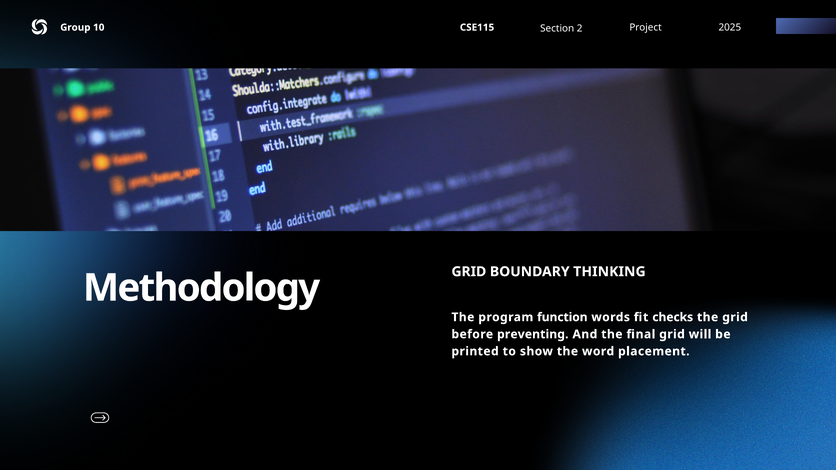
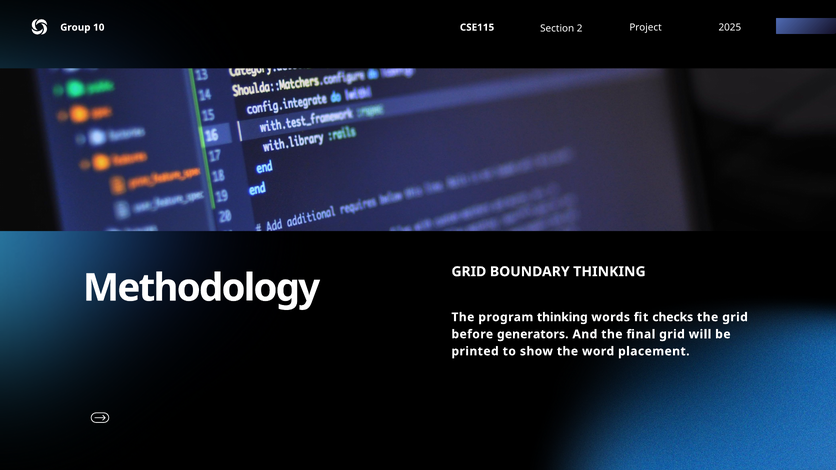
program function: function -> thinking
preventing: preventing -> generators
